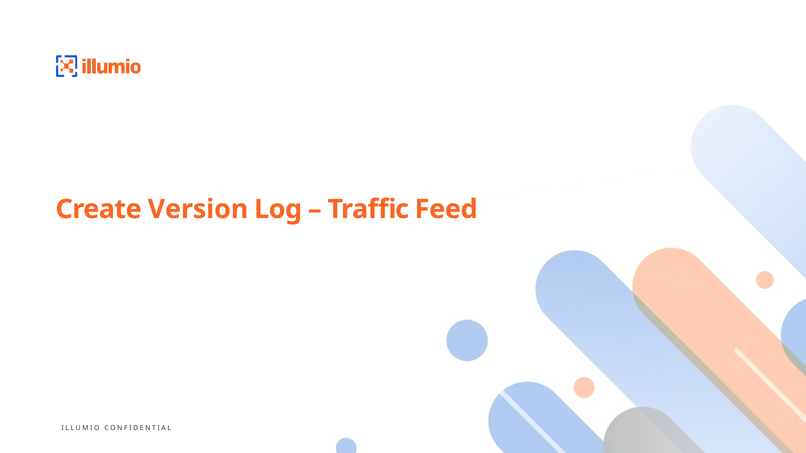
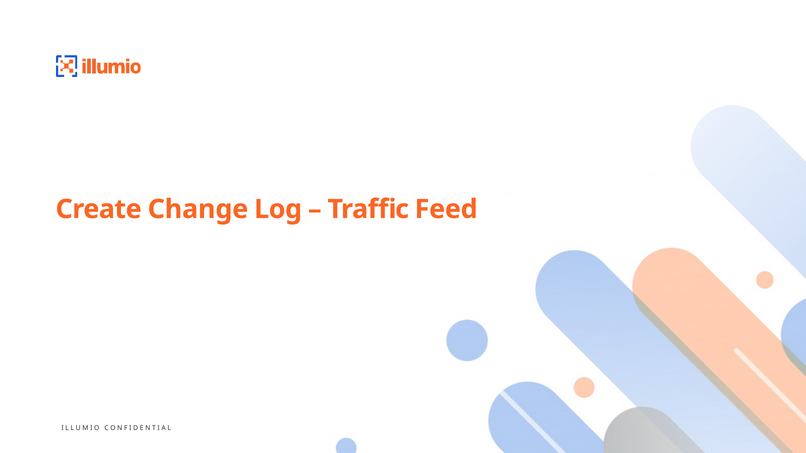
Version: Version -> Change
